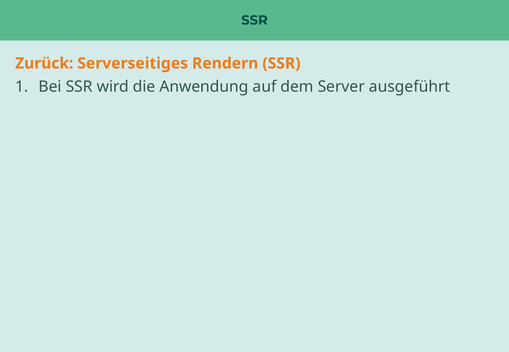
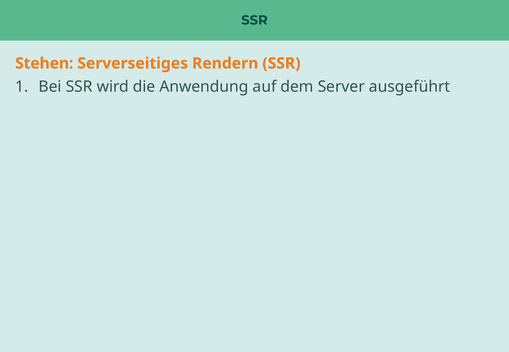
Zurück: Zurück -> Stehen
